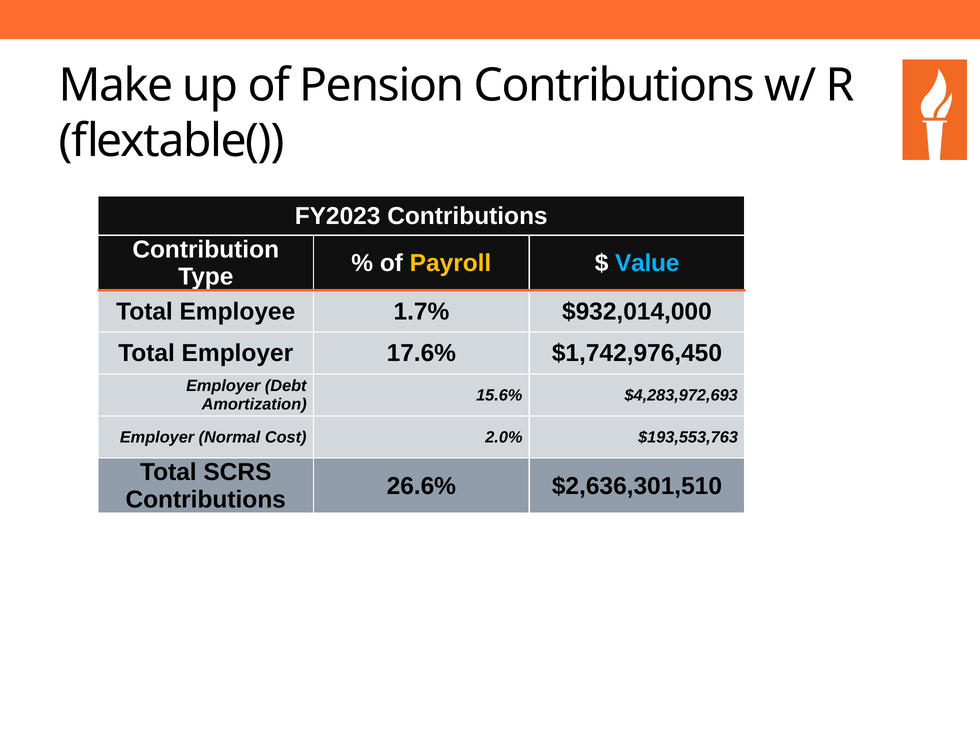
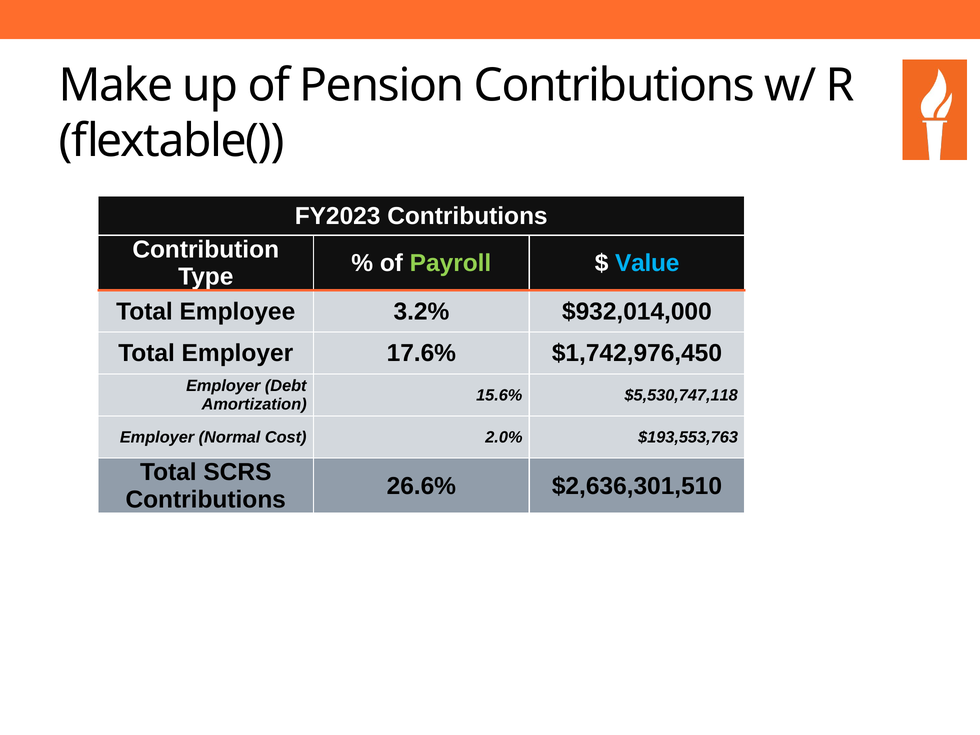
Payroll colour: yellow -> light green
1.7%: 1.7% -> 3.2%
$4,283,972,693: $4,283,972,693 -> $5,530,747,118
